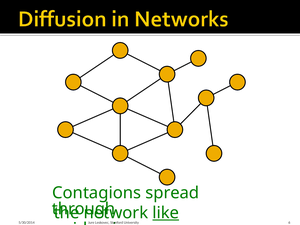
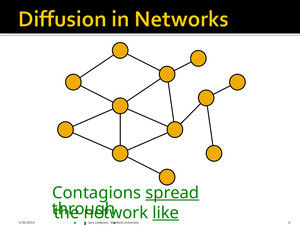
spread underline: none -> present
